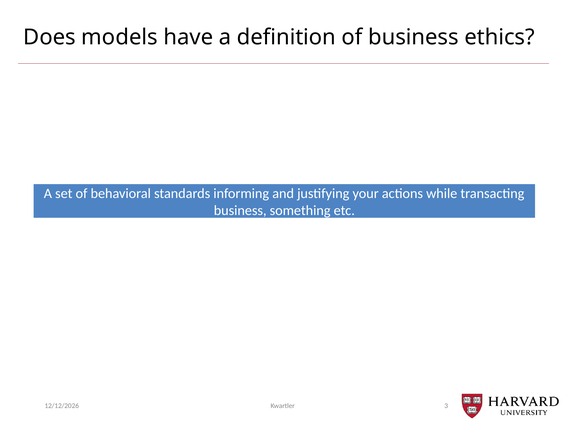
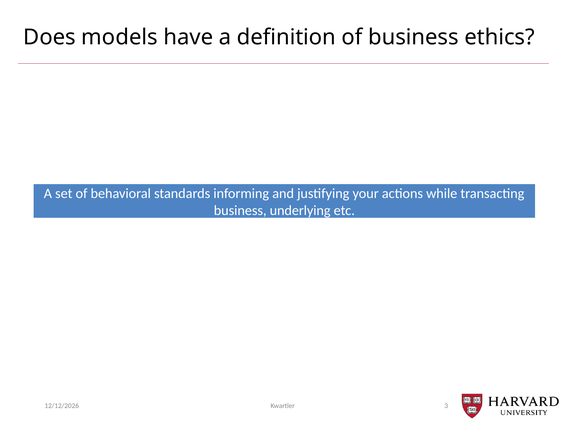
something: something -> underlying
